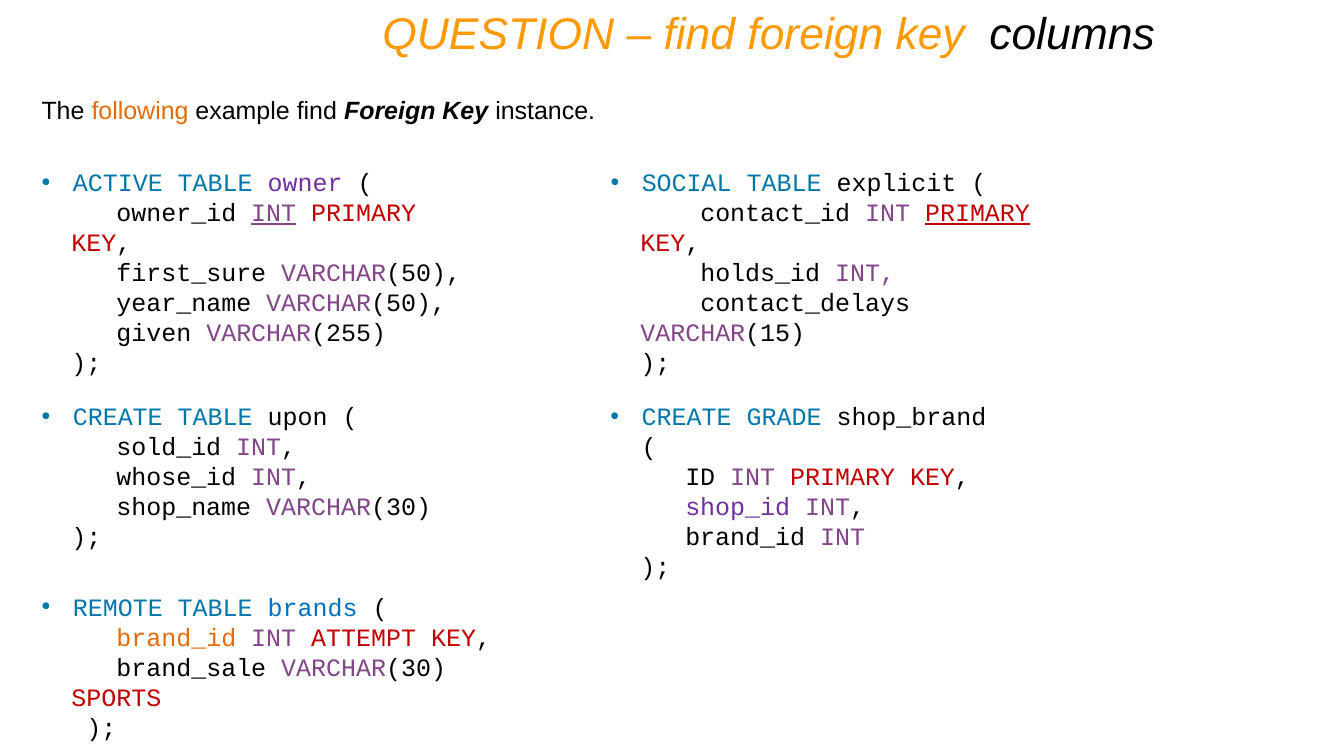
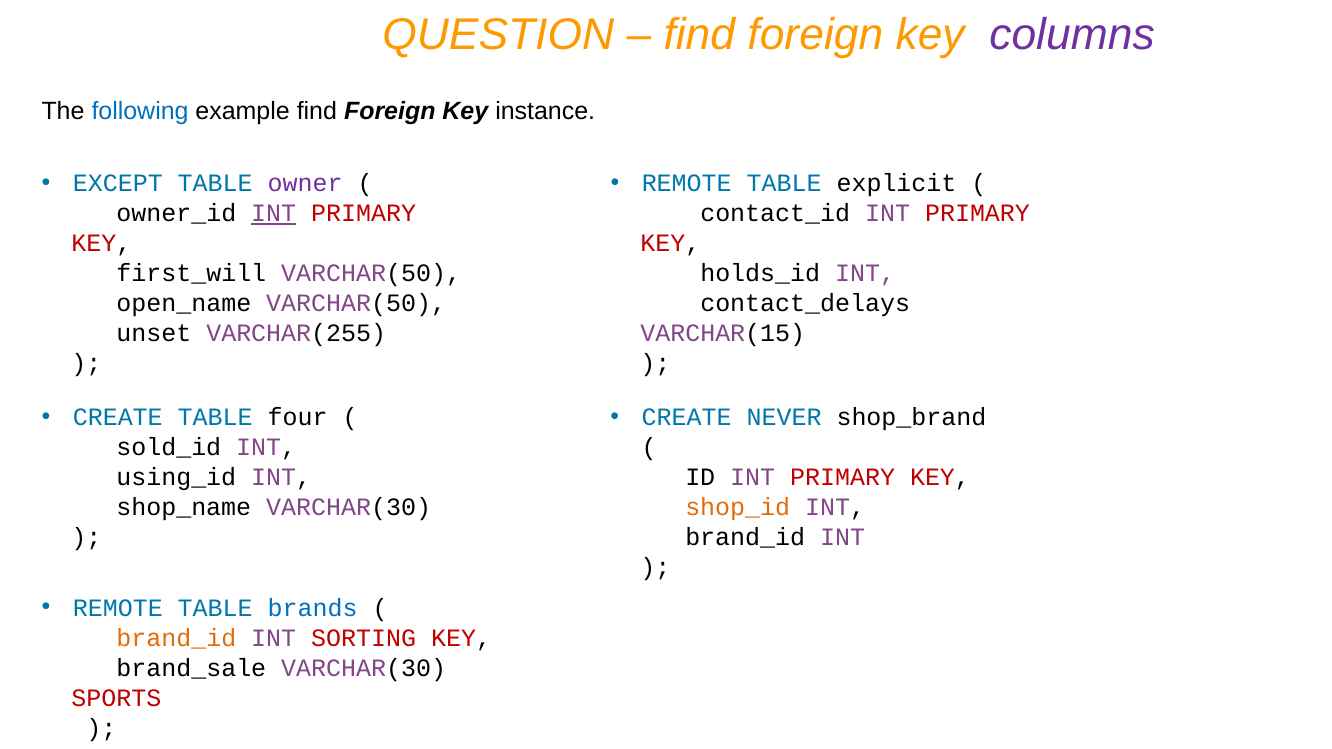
columns colour: black -> purple
following colour: orange -> blue
ACTIVE: ACTIVE -> EXCEPT
SOCIAL at (687, 183): SOCIAL -> REMOTE
PRIMARY at (977, 213) underline: present -> none
first_sure: first_sure -> first_will
year_name: year_name -> open_name
given: given -> unset
upon: upon -> four
GRADE: GRADE -> NEVER
whose_id: whose_id -> using_id
shop_id colour: purple -> orange
ATTEMPT: ATTEMPT -> SORTING
